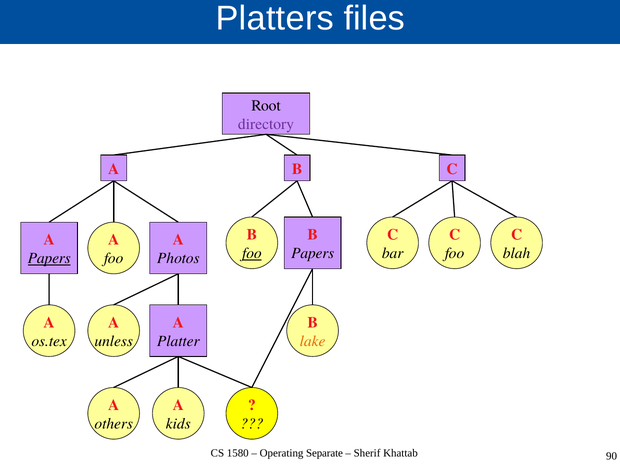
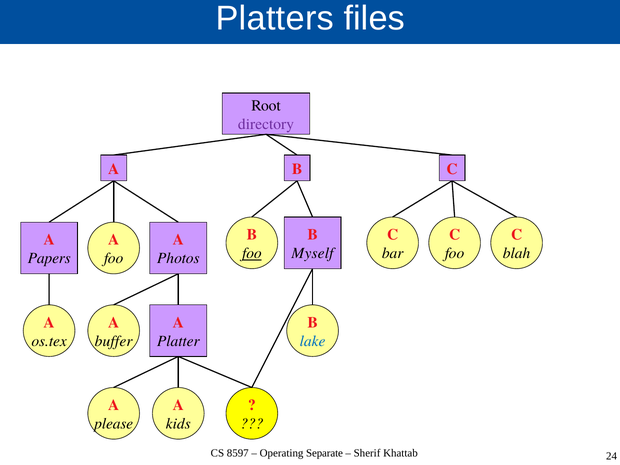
Papers at (313, 253): Papers -> Myself
Papers at (49, 258) underline: present -> none
unless: unless -> buffer
lake colour: orange -> blue
others: others -> please
1580: 1580 -> 8597
90: 90 -> 24
